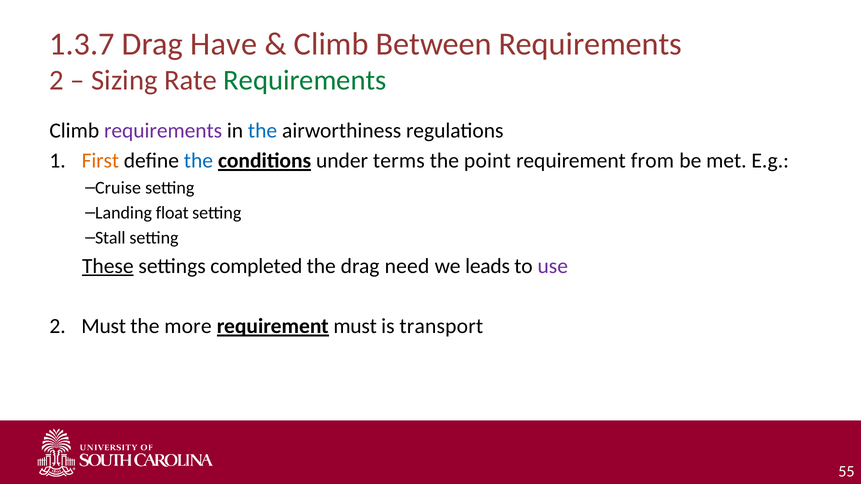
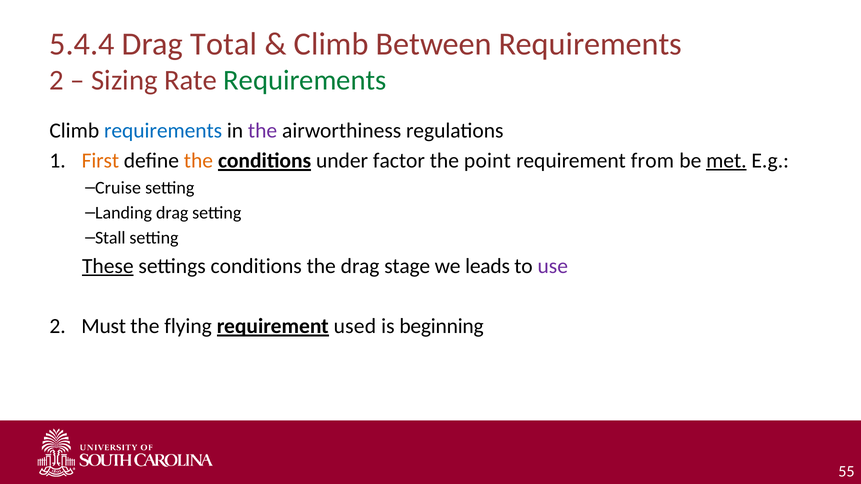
1.3.7: 1.3.7 -> 5.4.4
Have: Have -> Total
requirements at (163, 131) colour: purple -> blue
the at (263, 131) colour: blue -> purple
the at (198, 161) colour: blue -> orange
terms: terms -> factor
met underline: none -> present
Landing float: float -> drag
settings completed: completed -> conditions
need: need -> stage
more: more -> flying
requirement must: must -> used
transport: transport -> beginning
